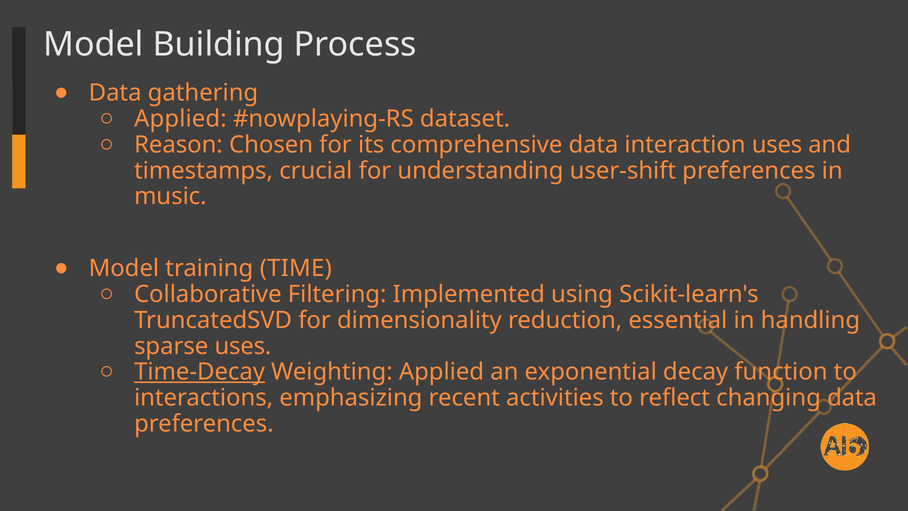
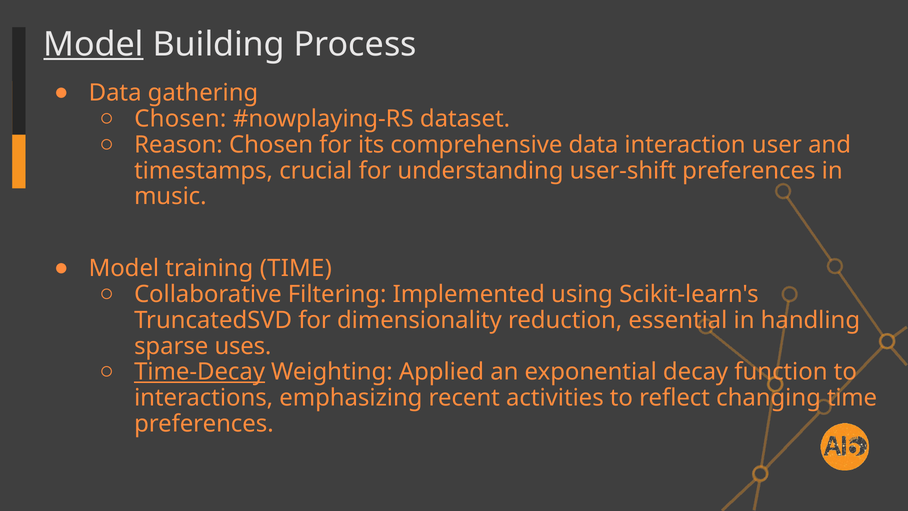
Model at (94, 44) underline: none -> present
Applied at (180, 119): Applied -> Chosen
interaction uses: uses -> user
changing data: data -> time
